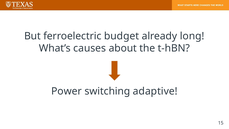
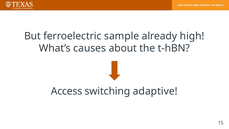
budget: budget -> sample
long: long -> high
Power: Power -> Access
